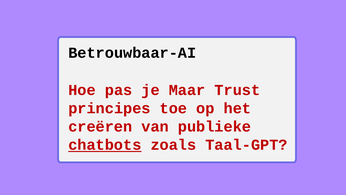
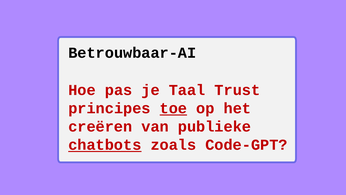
Maar: Maar -> Taal
toe underline: none -> present
Taal-GPT: Taal-GPT -> Code-GPT
